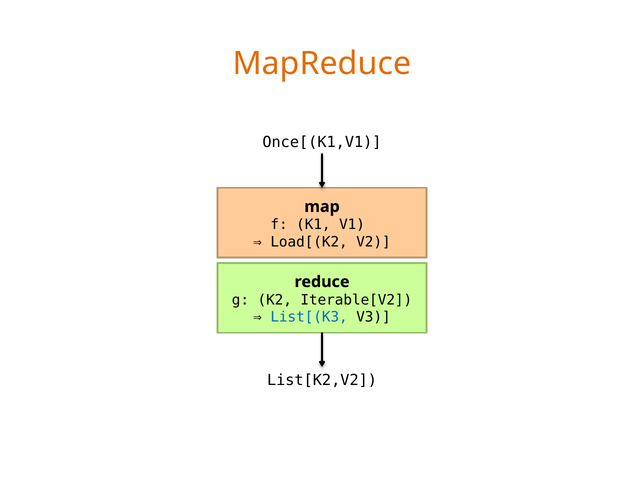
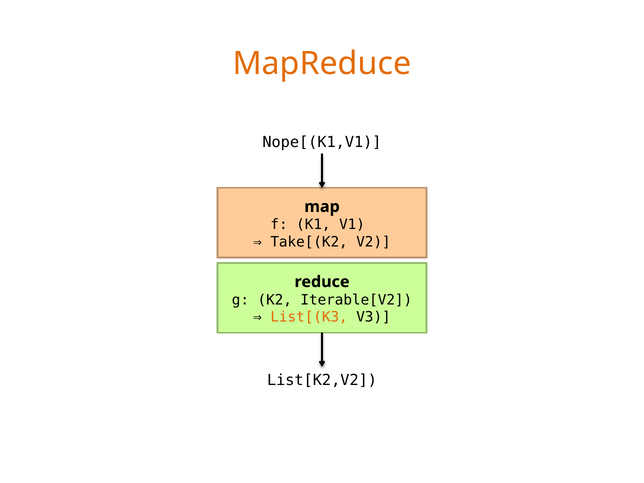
Once[(K1,V1: Once[(K1,V1 -> Nope[(K1,V1
Load[(K2: Load[(K2 -> Take[(K2
List[(K3 colour: blue -> orange
